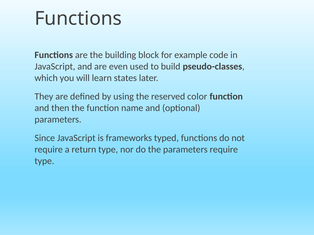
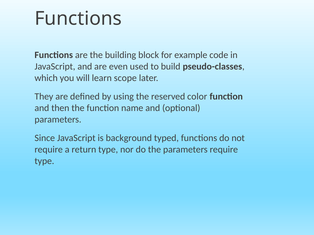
states: states -> scope
frameworks: frameworks -> background
